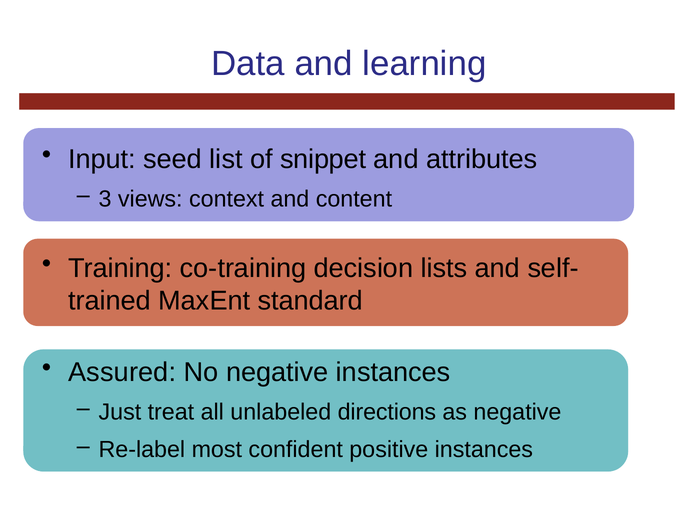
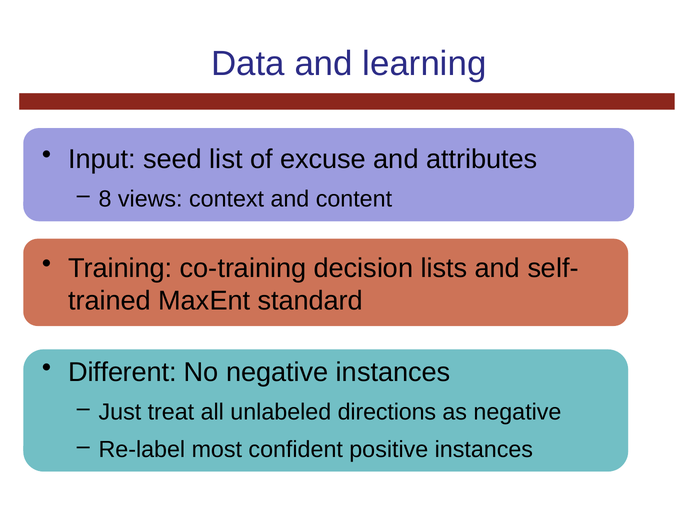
snippet: snippet -> excuse
3: 3 -> 8
Assured: Assured -> Different
